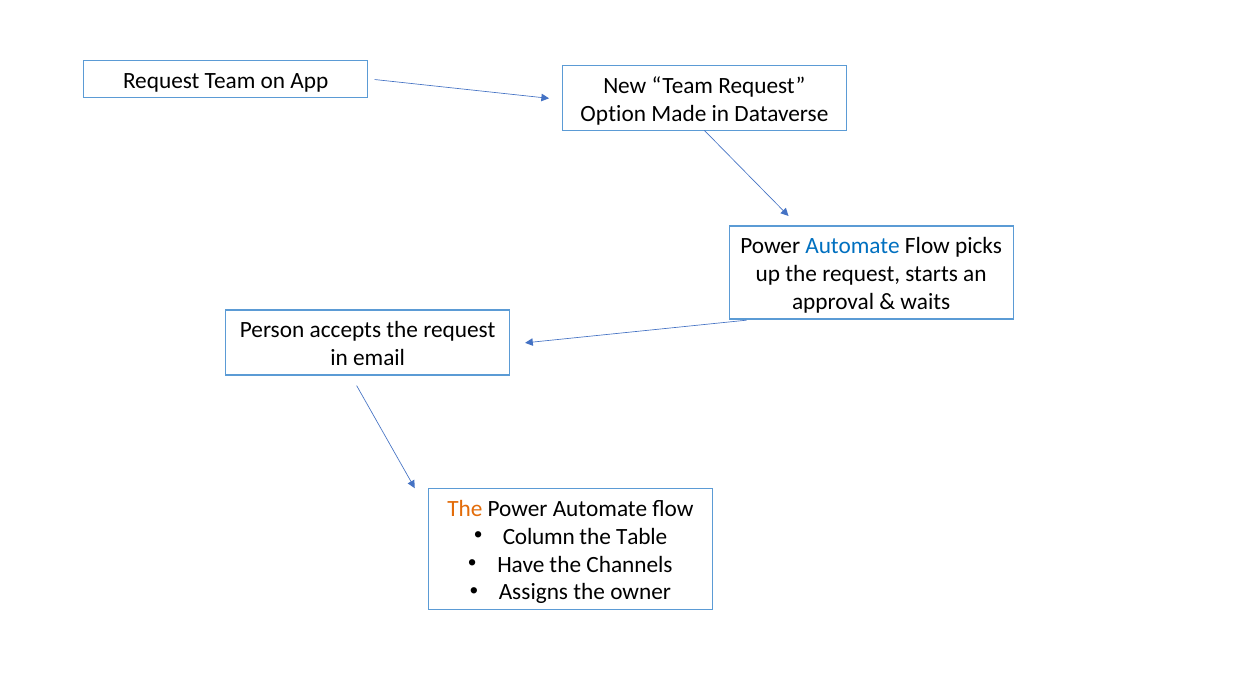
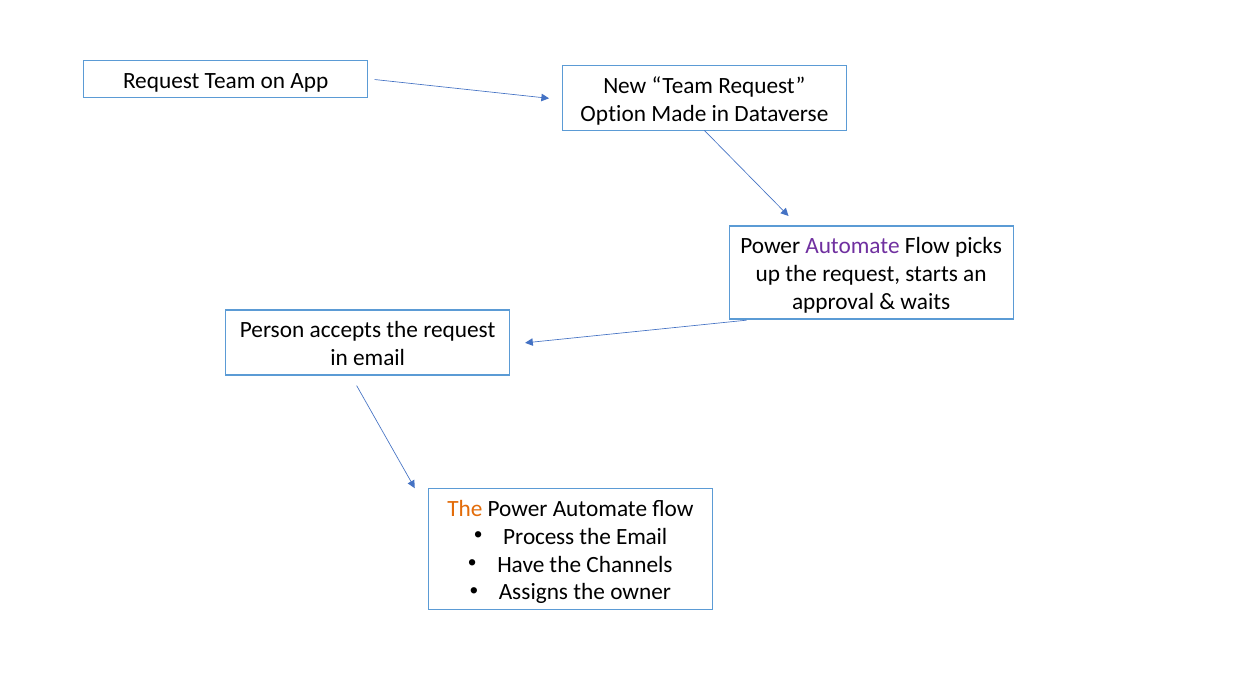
Automate at (853, 246) colour: blue -> purple
Column: Column -> Process
the Table: Table -> Email
